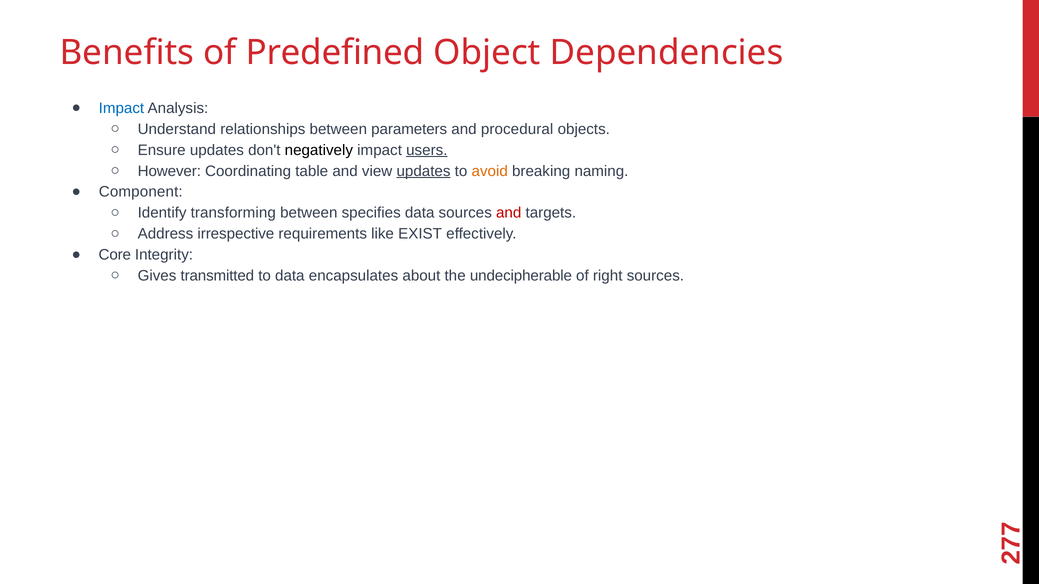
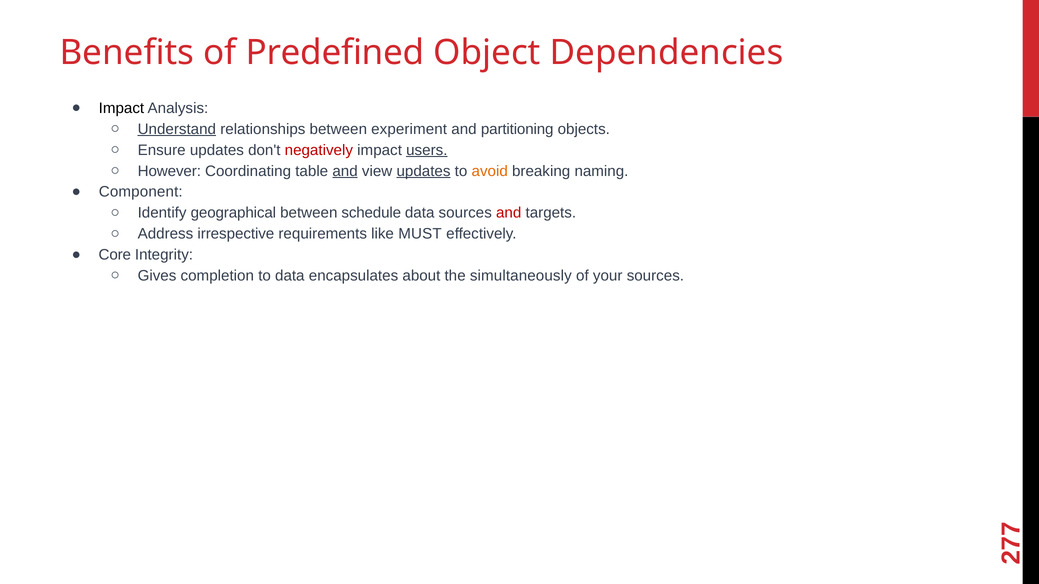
Impact at (121, 108) colour: blue -> black
Understand underline: none -> present
parameters: parameters -> experiment
procedural: procedural -> partitioning
negatively colour: black -> red
and at (345, 171) underline: none -> present
transforming: transforming -> geographical
specifies: specifies -> schedule
EXIST: EXIST -> MUST
transmitted: transmitted -> completion
undecipherable: undecipherable -> simultaneously
right: right -> your
